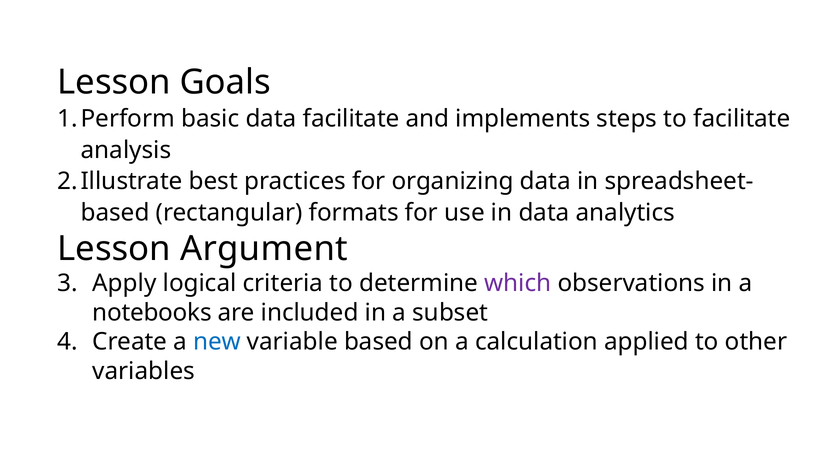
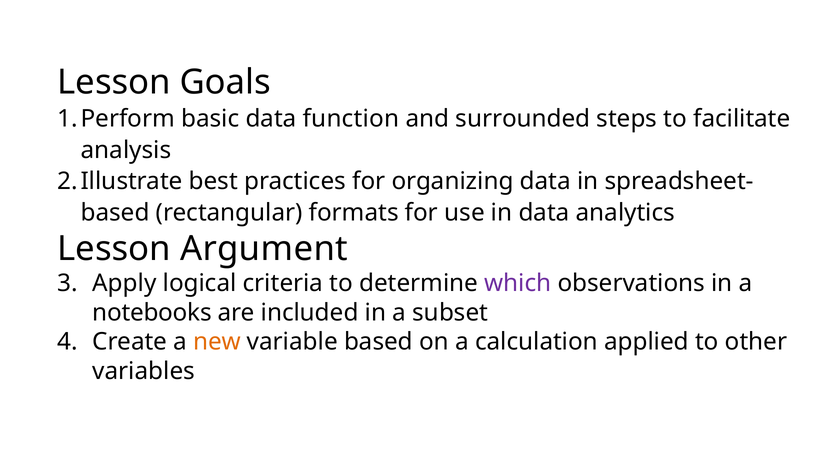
data facilitate: facilitate -> function
implements: implements -> surrounded
new colour: blue -> orange
